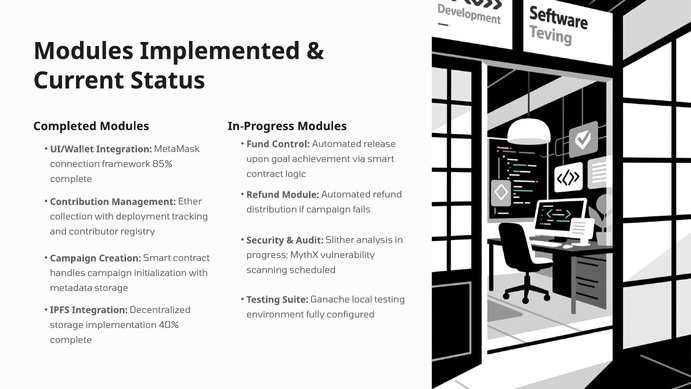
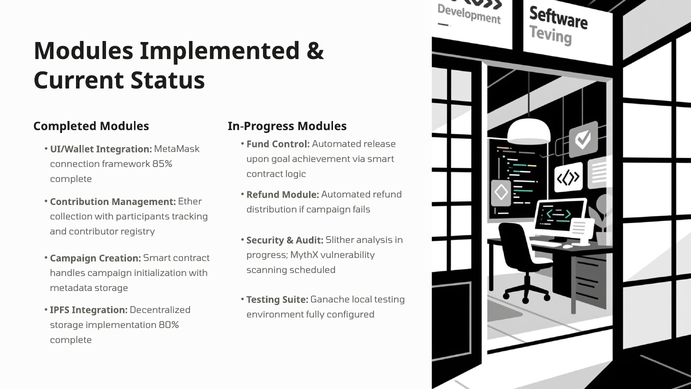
deployment: deployment -> participants
40%: 40% -> 80%
